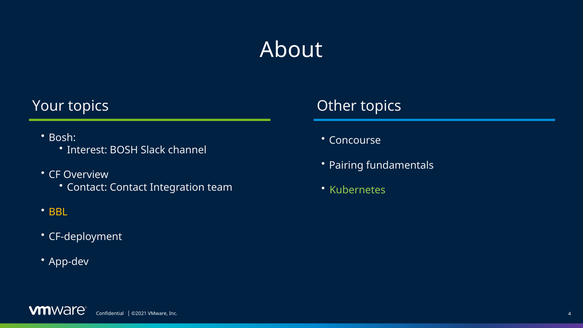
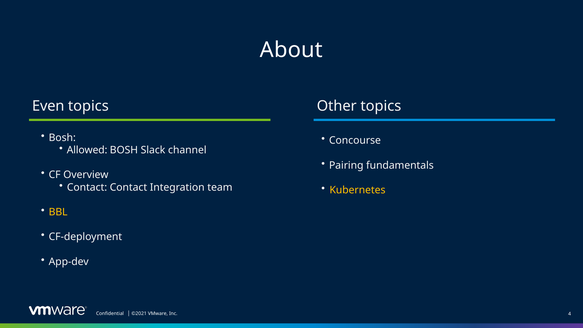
Your: Your -> Even
Interest: Interest -> Allowed
Kubernetes colour: light green -> yellow
